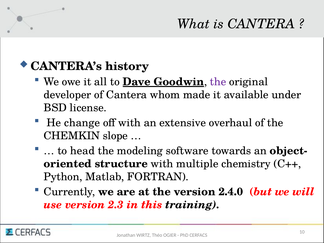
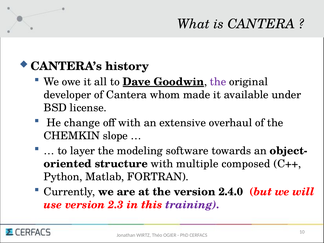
head: head -> layer
chemistry: chemistry -> composed
training colour: black -> purple
